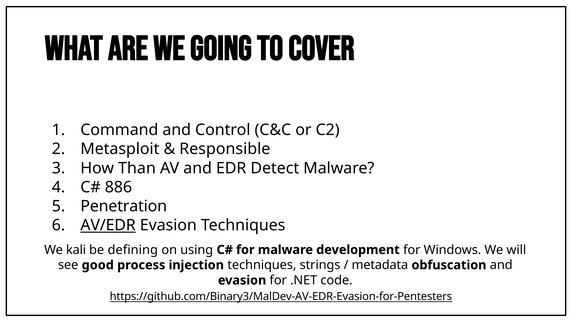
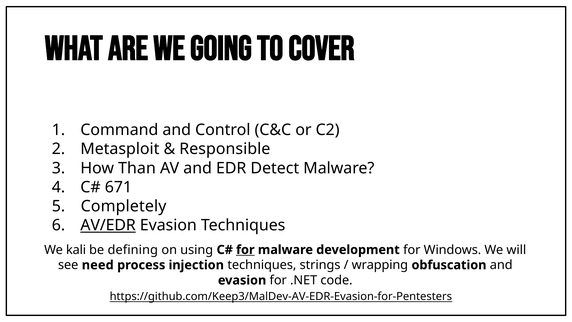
886: 886 -> 671
Penetration: Penetration -> Completely
for at (245, 250) underline: none -> present
good: good -> need
metadata: metadata -> wrapping
https://github.com/Binary3/MalDev-AV-EDR-Evasion-for-Pentesters: https://github.com/Binary3/MalDev-AV-EDR-Evasion-for-Pentesters -> https://github.com/Keep3/MalDev-AV-EDR-Evasion-for-Pentesters
